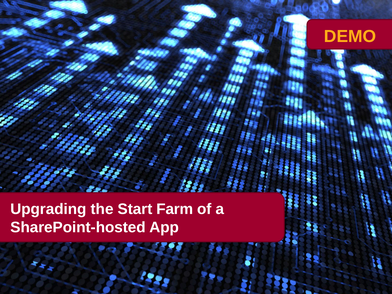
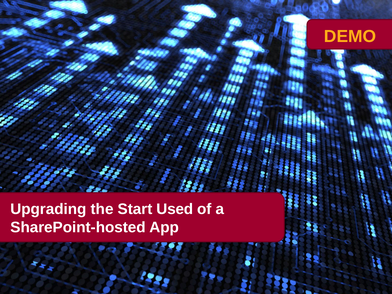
Farm: Farm -> Used
